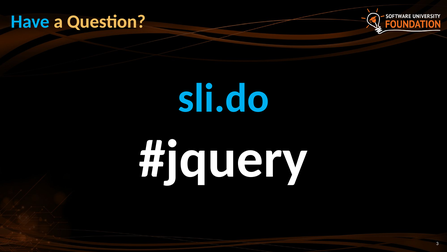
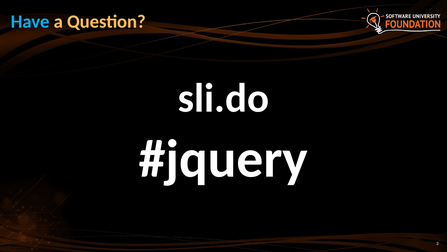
sli.do colour: light blue -> white
